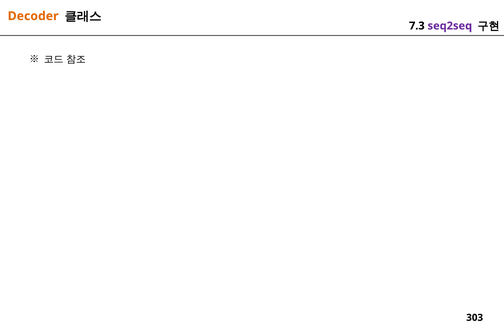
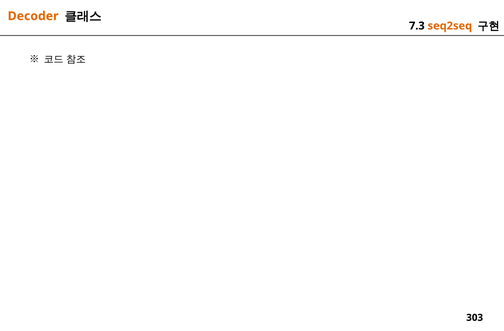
seq2seq colour: purple -> orange
